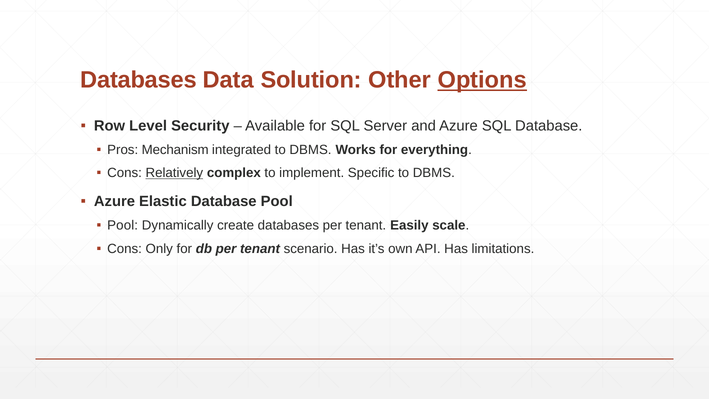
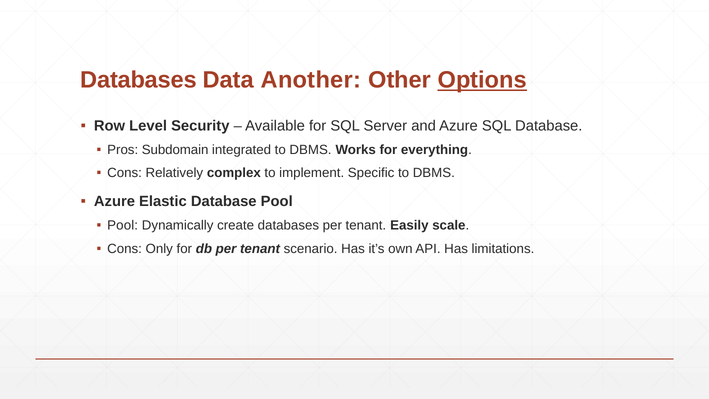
Solution: Solution -> Another
Mechanism: Mechanism -> Subdomain
Relatively underline: present -> none
